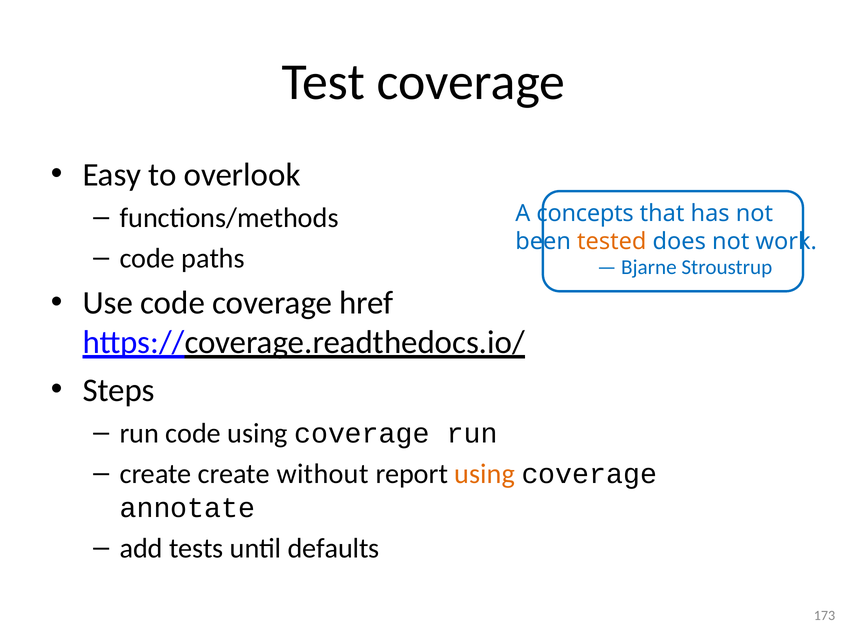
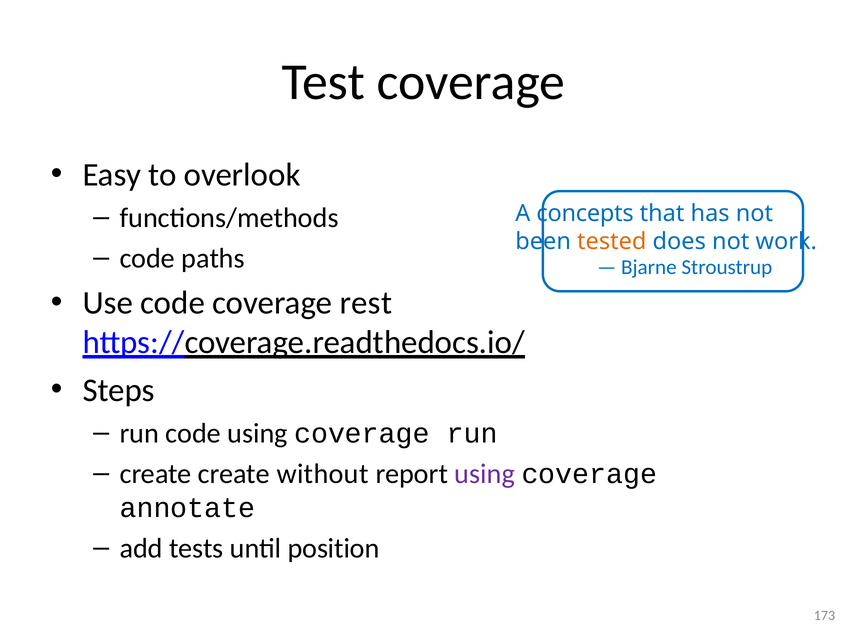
href: href -> rest
using at (485, 473) colour: orange -> purple
defaults: defaults -> position
